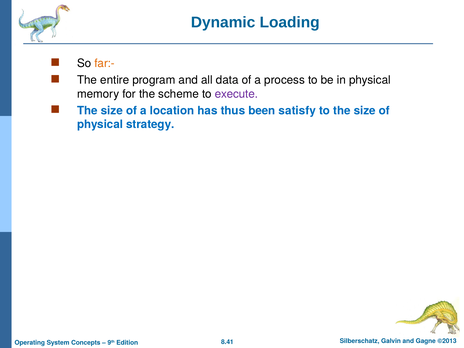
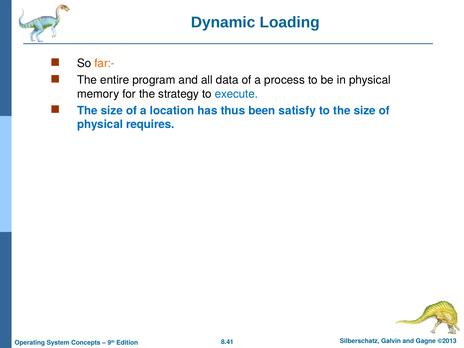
scheme: scheme -> strategy
execute colour: purple -> blue
strategy: strategy -> requires
